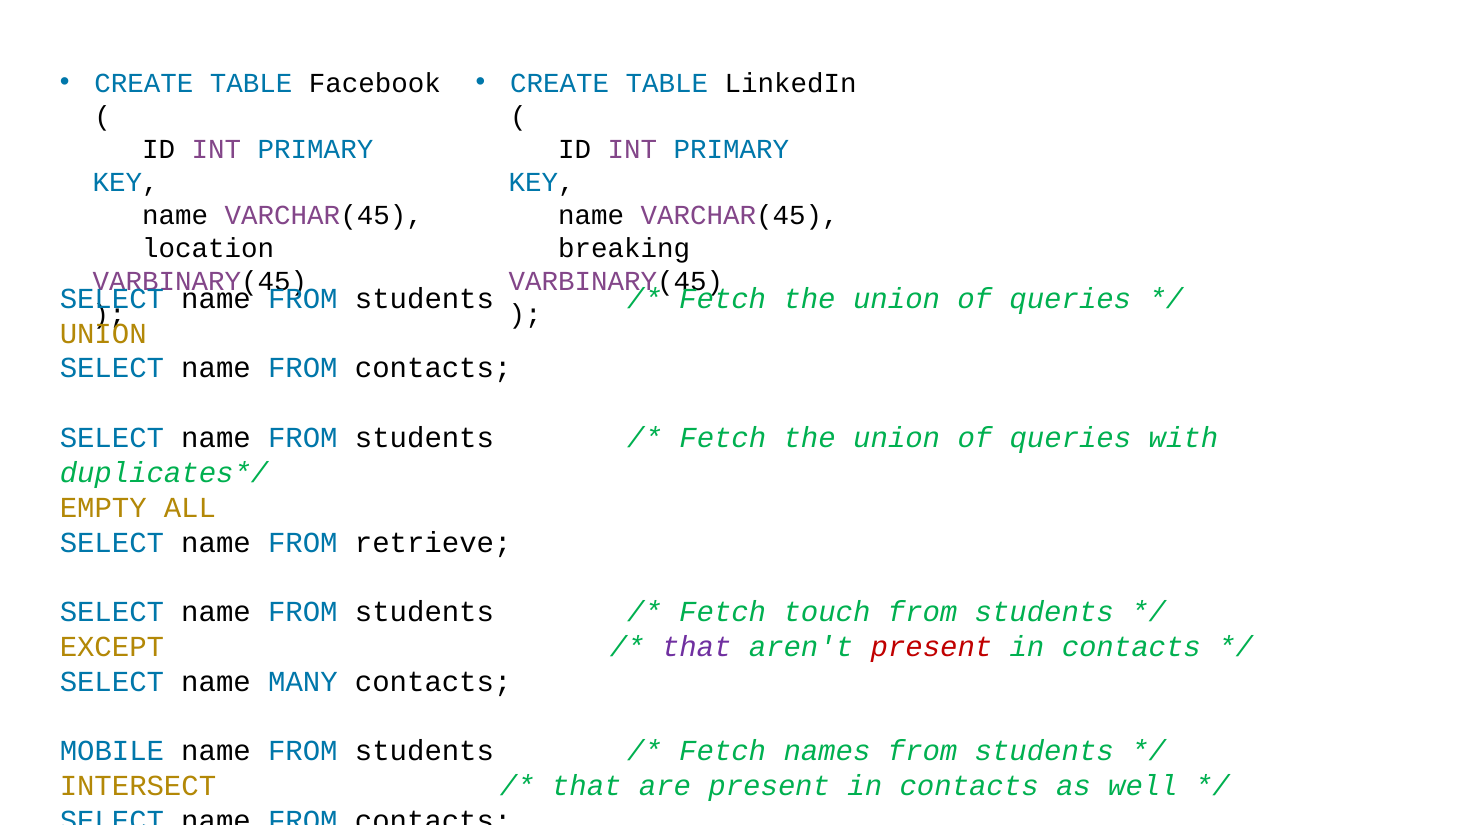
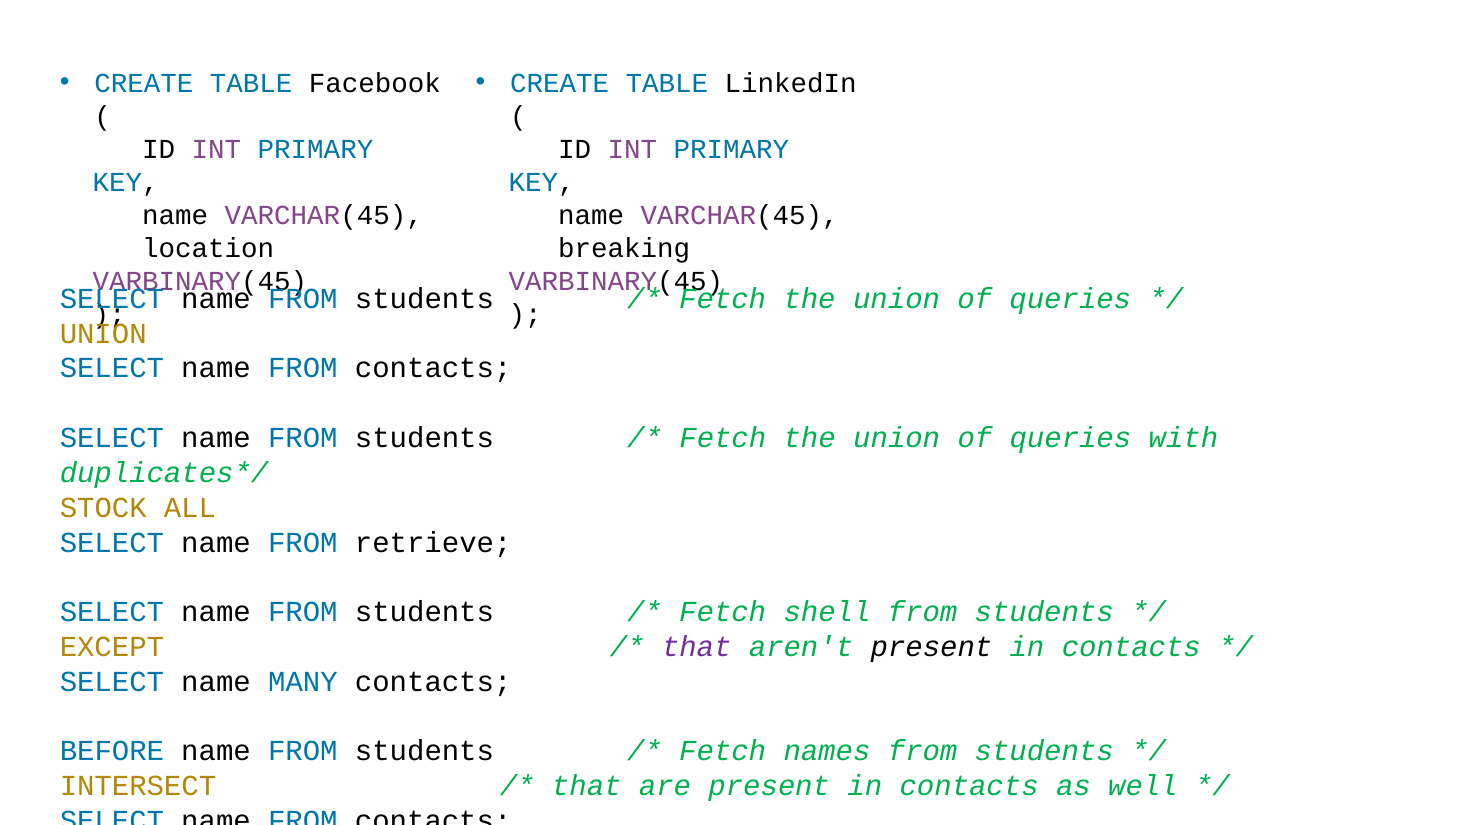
EMPTY: EMPTY -> STOCK
touch: touch -> shell
present at (931, 647) colour: red -> black
MOBILE: MOBILE -> BEFORE
